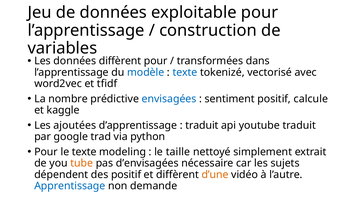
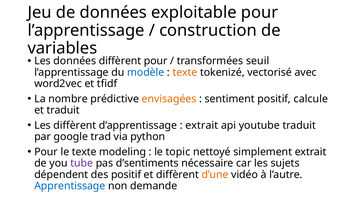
dans: dans -> seuil
texte at (185, 72) colour: blue -> orange
envisagées colour: blue -> orange
et kaggle: kaggle -> traduit
Les ajoutées: ajoutées -> diffèrent
traduit at (202, 125): traduit -> extrait
taille: taille -> topic
tube colour: orange -> purple
d’envisagées: d’envisagées -> d’sentiments
